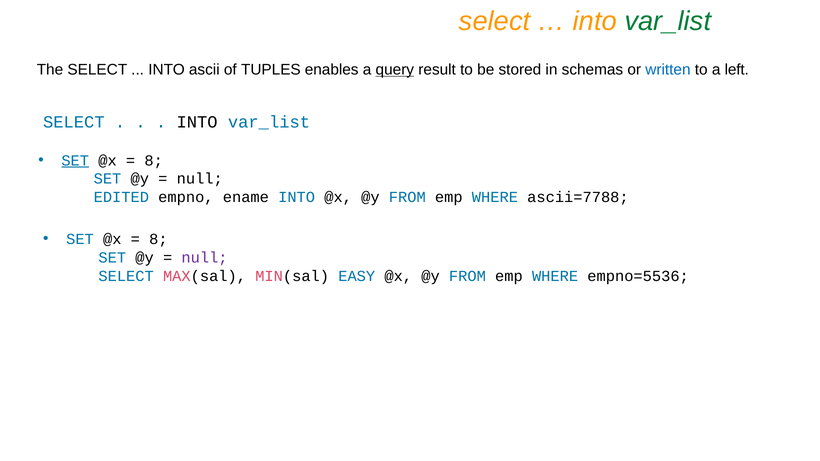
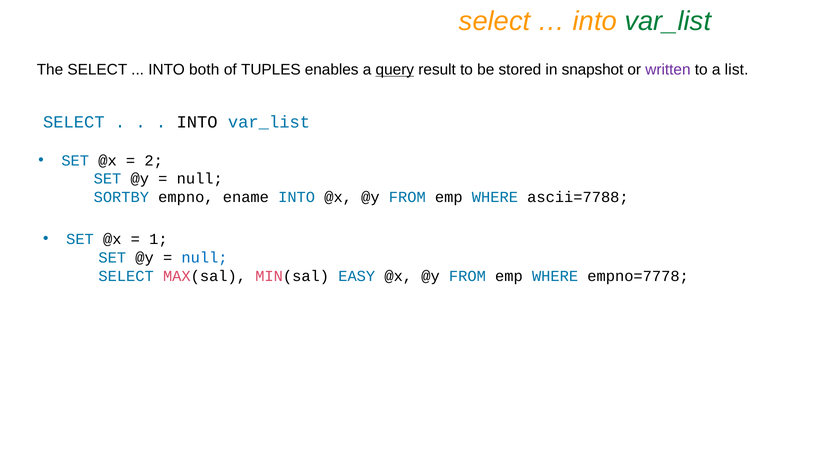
ascii: ascii -> both
schemas: schemas -> snapshot
written colour: blue -> purple
left: left -> list
SET at (75, 161) underline: present -> none
8 at (154, 161): 8 -> 2
EDITED: EDITED -> SORTBY
8 at (158, 239): 8 -> 1
null at (205, 258) colour: purple -> blue
empno=5536: empno=5536 -> empno=7778
